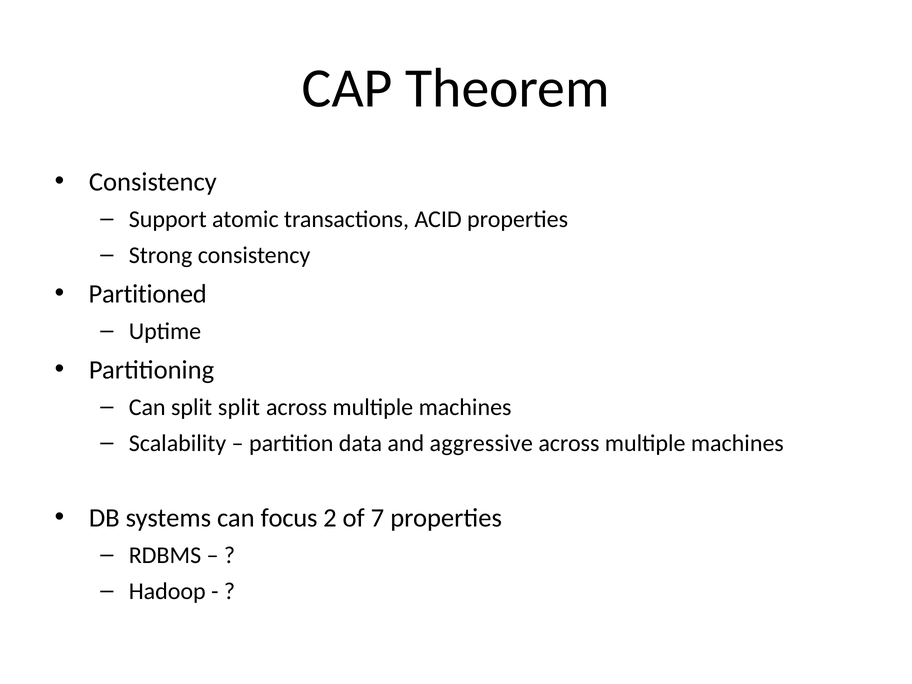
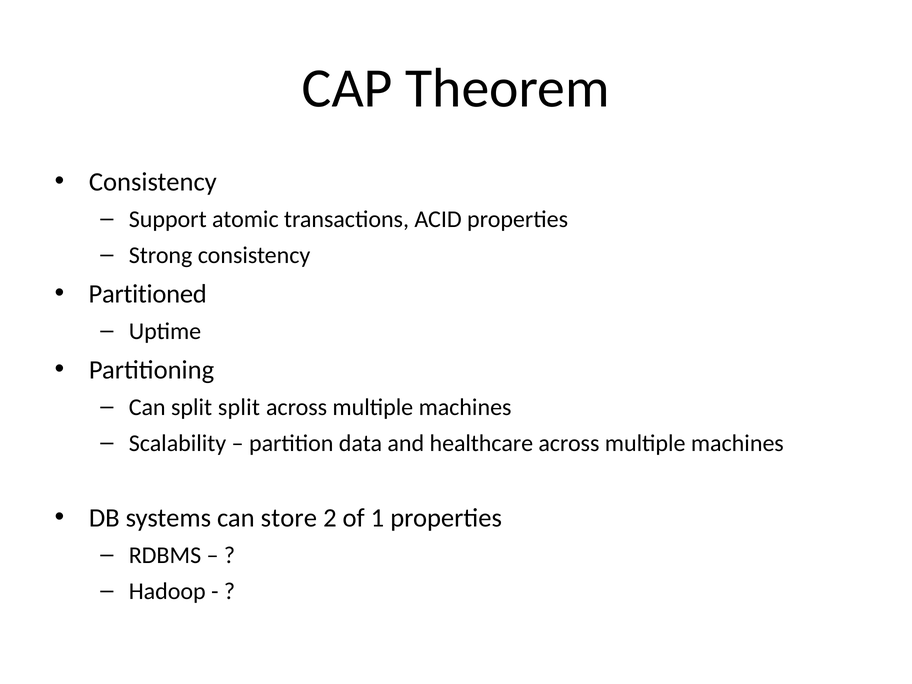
aggressive: aggressive -> healthcare
focus: focus -> store
7: 7 -> 1
